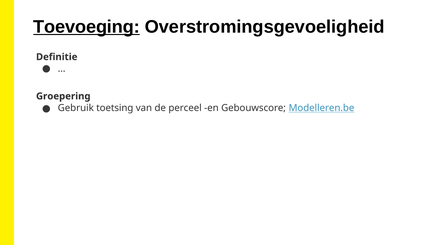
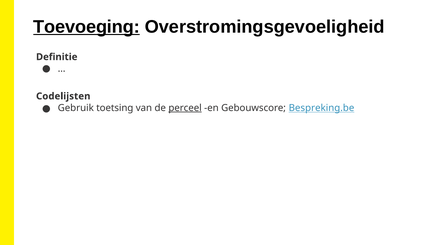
Groepering: Groepering -> Codelijsten
perceel underline: none -> present
Modelleren.be: Modelleren.be -> Bespreking.be
